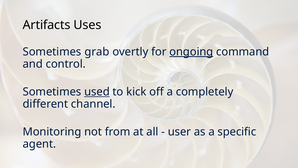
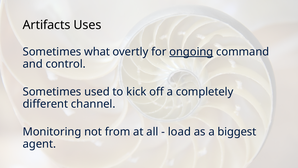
grab: grab -> what
used underline: present -> none
user: user -> load
specific: specific -> biggest
